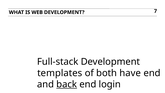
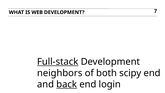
Full-stack underline: none -> present
templates: templates -> neighbors
have: have -> scipy
